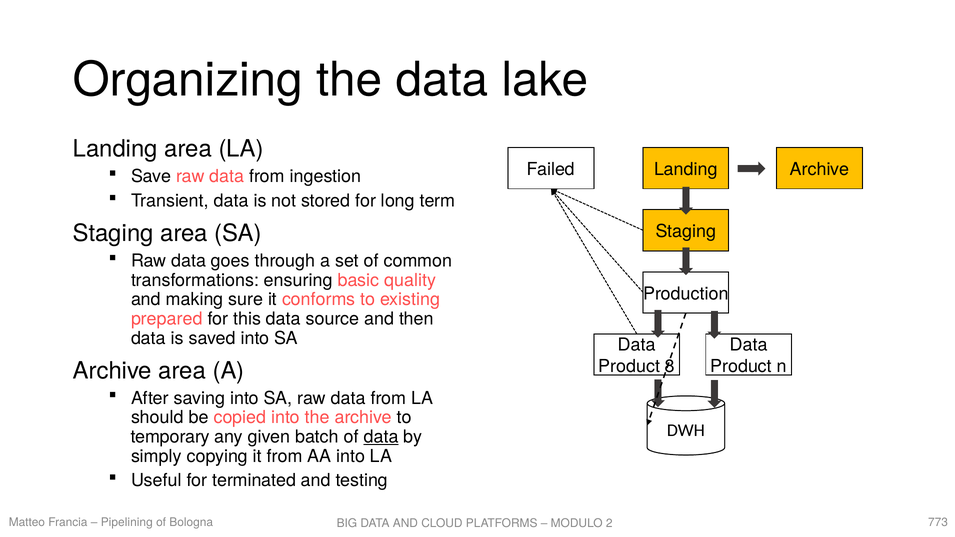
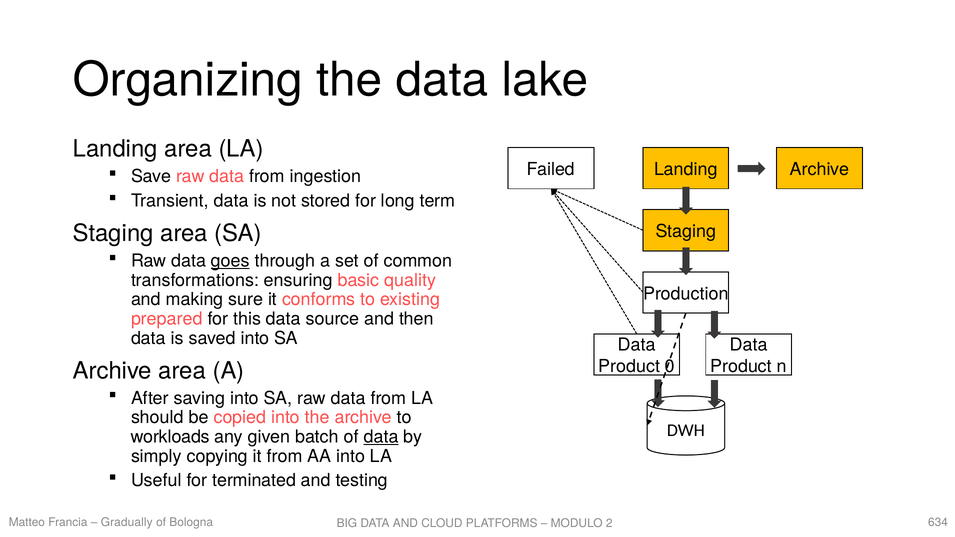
goes underline: none -> present
8: 8 -> 0
temporary: temporary -> workloads
Pipelining: Pipelining -> Gradually
773: 773 -> 634
